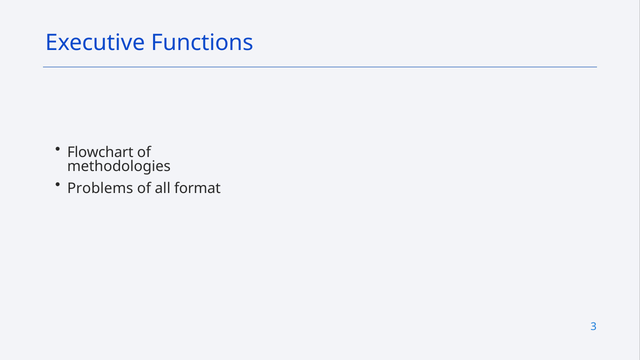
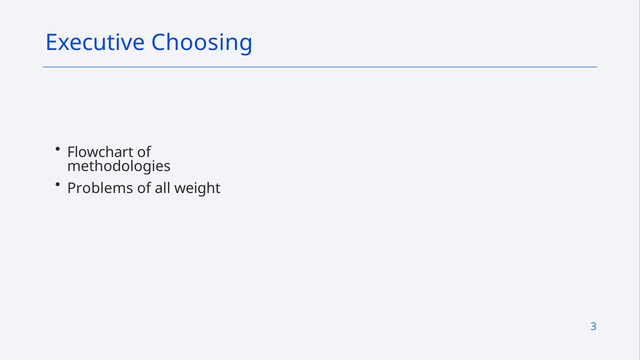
Functions: Functions -> Choosing
format: format -> weight
